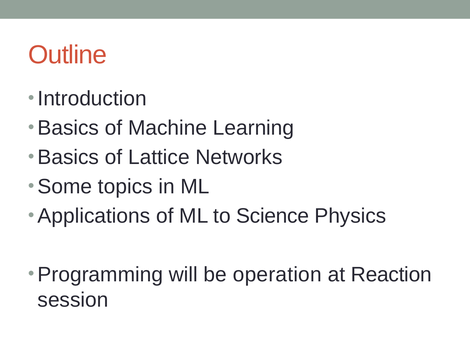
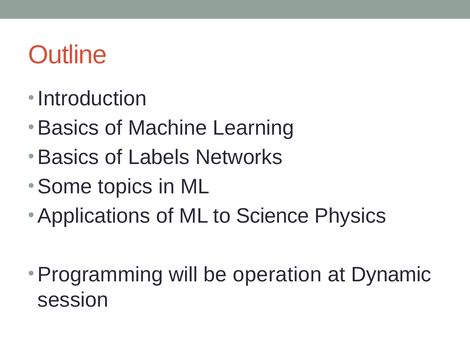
Lattice: Lattice -> Labels
Reaction: Reaction -> Dynamic
